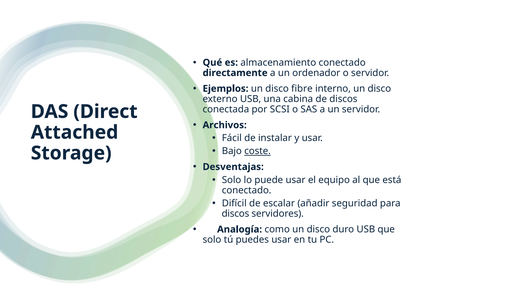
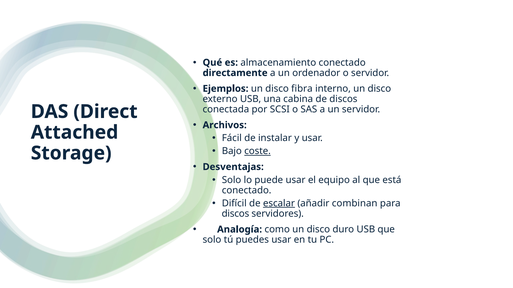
fibre: fibre -> fibra
escalar underline: none -> present
seguridad: seguridad -> combinan
